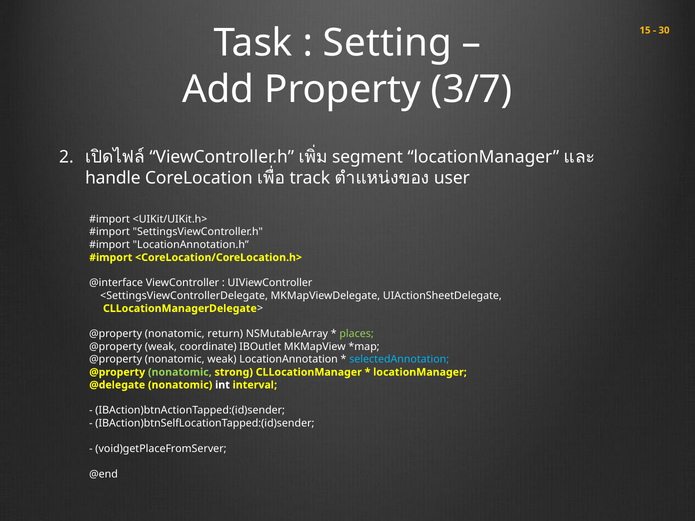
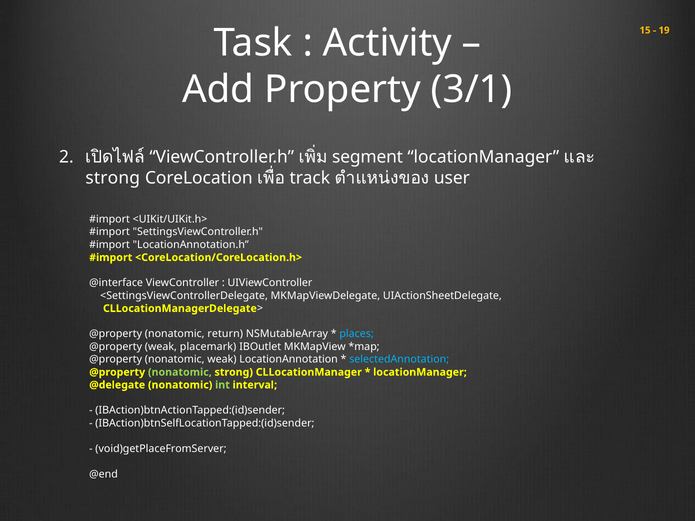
30: 30 -> 19
Setting: Setting -> Activity
3/7: 3/7 -> 3/1
handle at (113, 178): handle -> strong
places colour: light green -> light blue
coordinate: coordinate -> placemark
int colour: white -> light green
